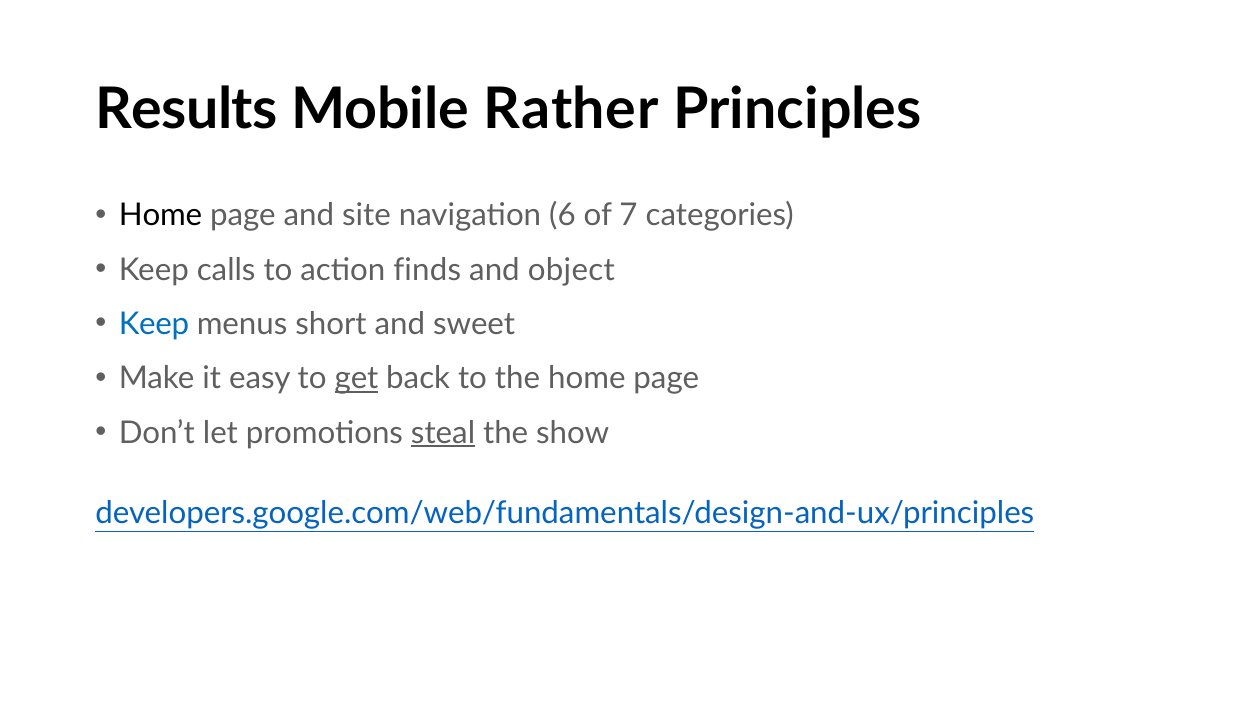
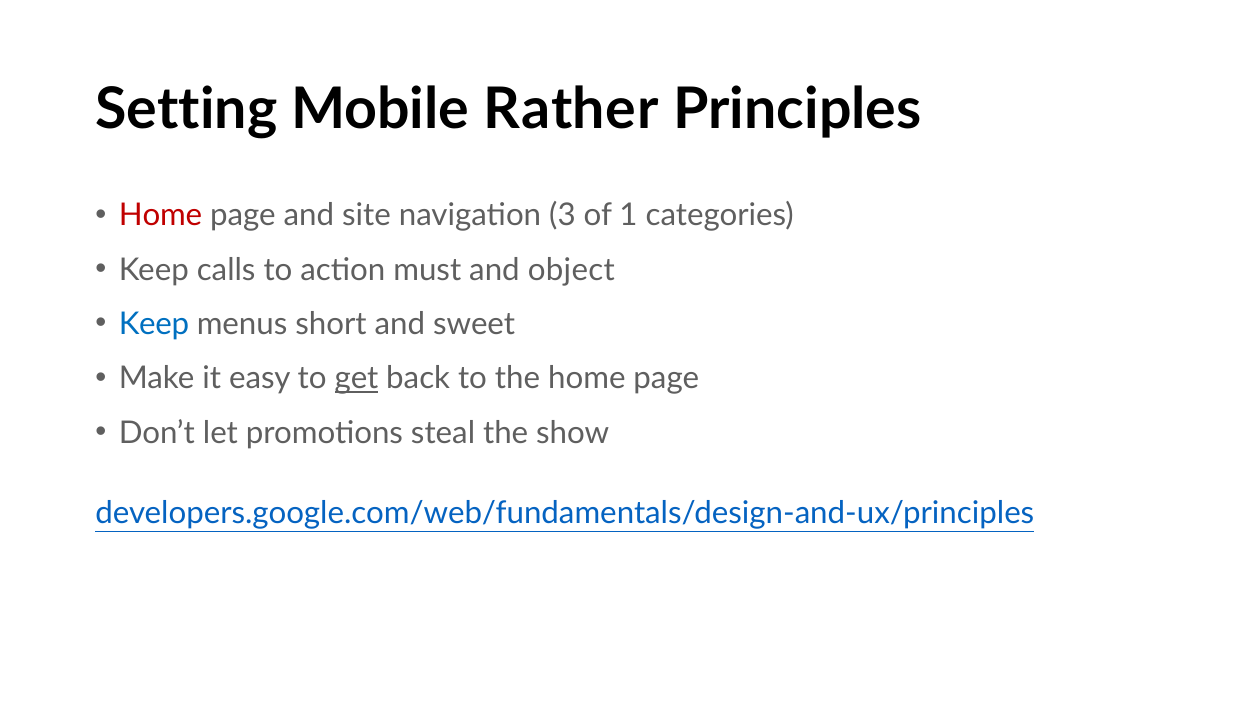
Results: Results -> Setting
Home at (161, 215) colour: black -> red
6: 6 -> 3
7: 7 -> 1
finds: finds -> must
steal underline: present -> none
